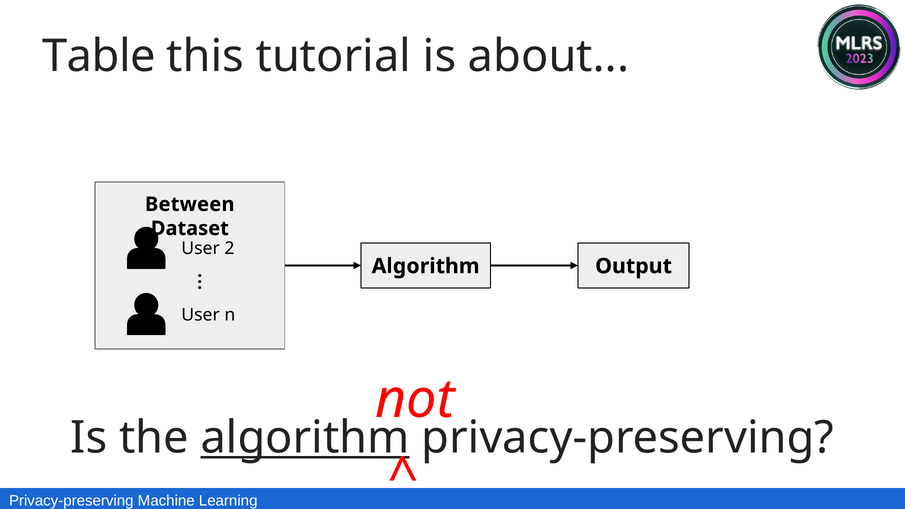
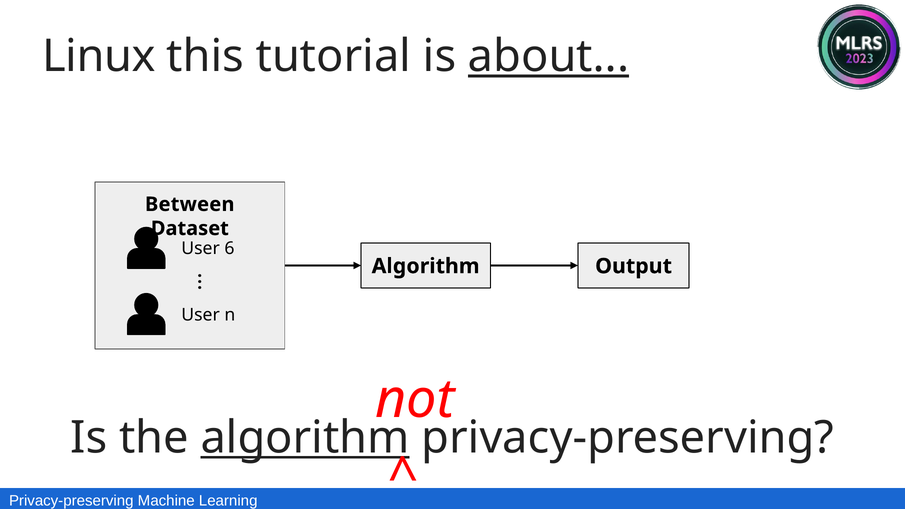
Table: Table -> Linux
about underline: none -> present
2: 2 -> 6
